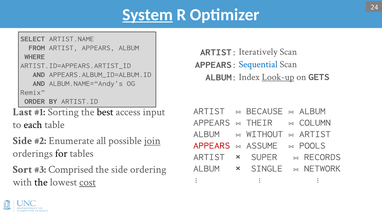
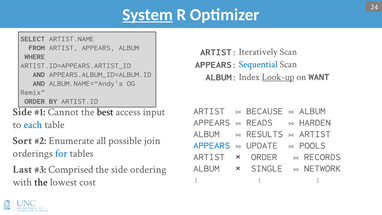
GETS: GETS -> WANT
Last at (22, 112): Last -> Side
Sorting: Sorting -> Cannot
THEIR: THEIR -> READS
COLUMN: COLUMN -> HARDEN
each colour: black -> blue
WITHOUT: WITHOUT -> RESULTS
Side at (22, 141): Side -> Sort
join underline: present -> none
APPEARS at (212, 145) colour: red -> blue
ASSUME: ASSUME -> UPDATE
for colour: black -> blue
SUPER at (264, 157): SUPER -> ORDER
Sort: Sort -> Last
cost underline: present -> none
